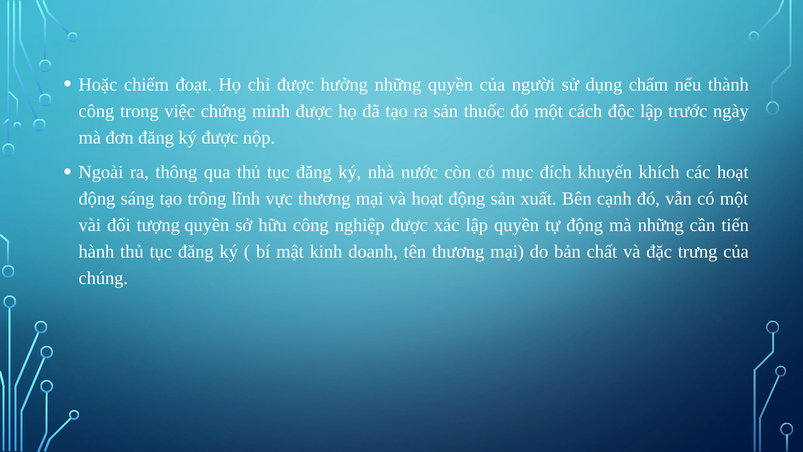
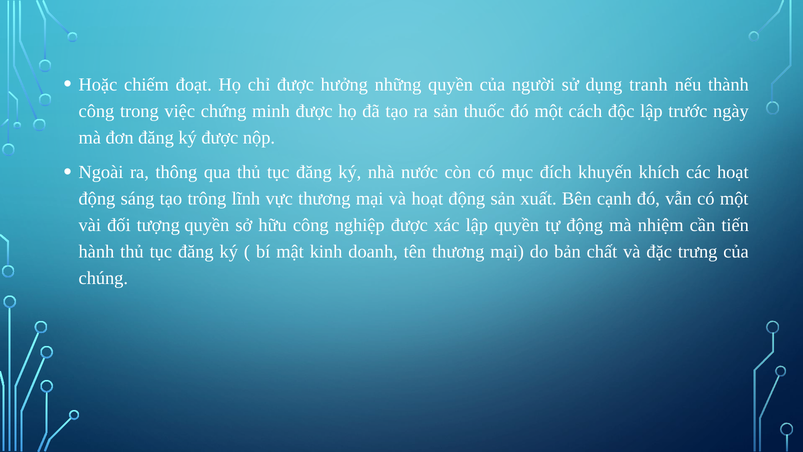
chấm: chấm -> tranh
mà những: những -> nhiệm
